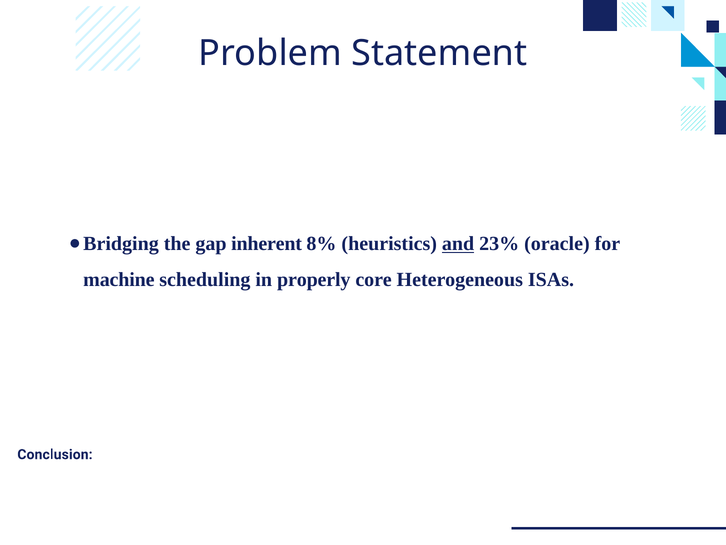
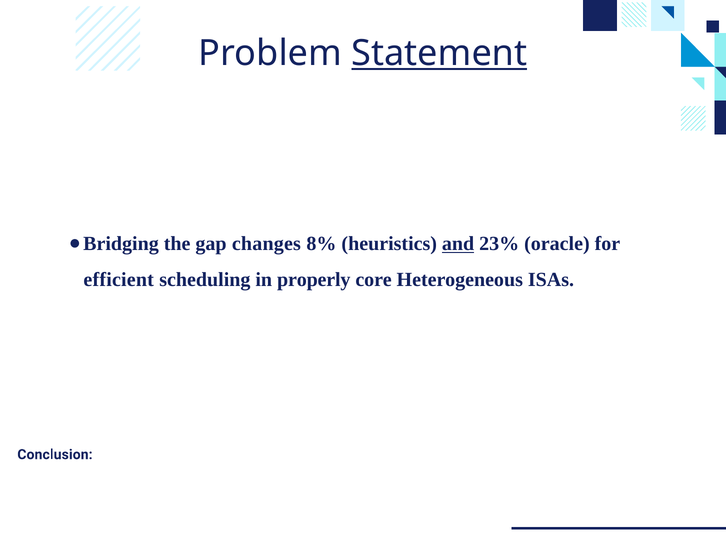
Statement underline: none -> present
inherent: inherent -> changes
machine: machine -> efficient
